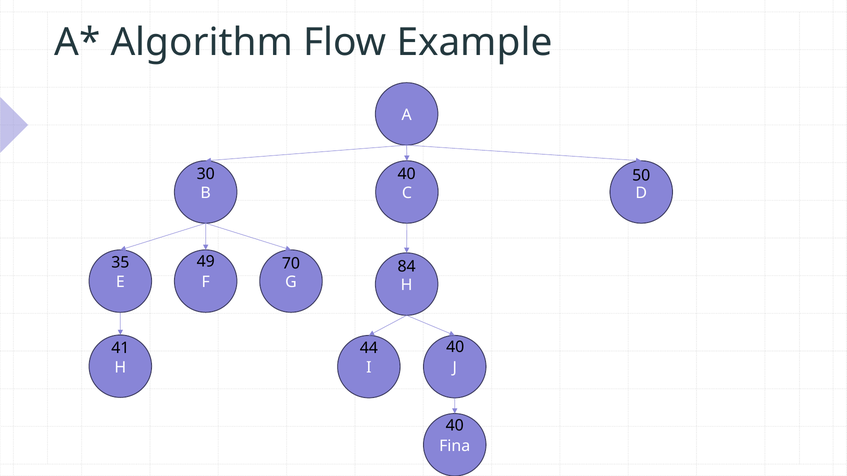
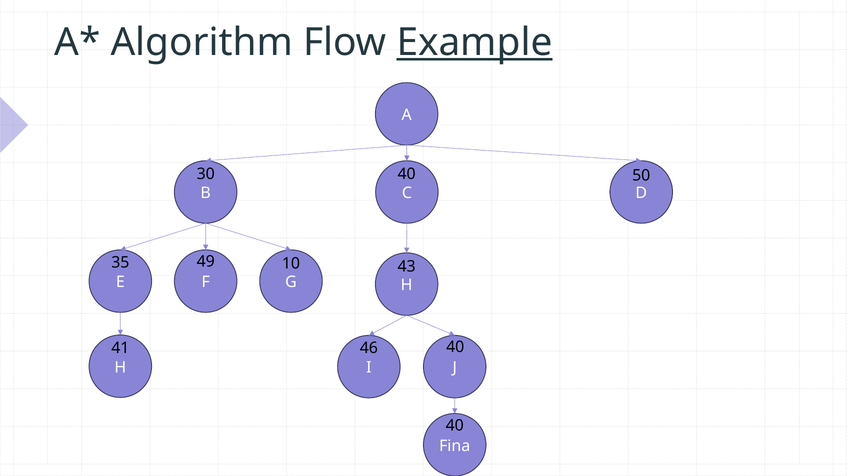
Example underline: none -> present
70: 70 -> 10
84: 84 -> 43
44: 44 -> 46
